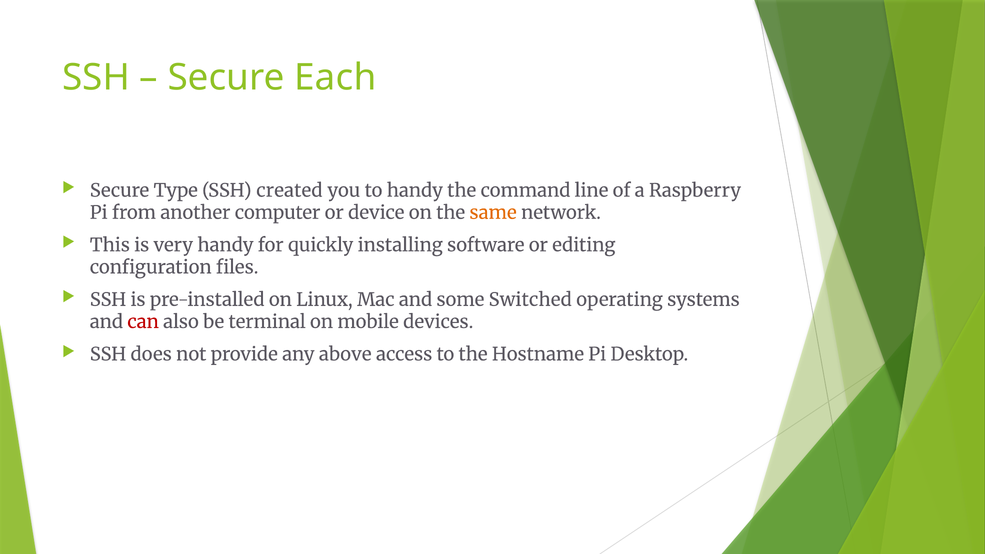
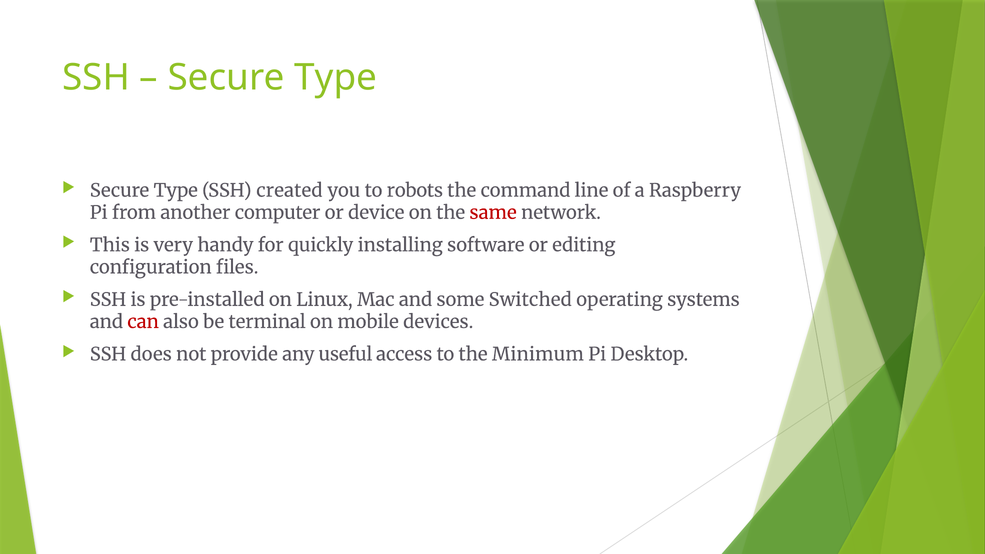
Each at (335, 78): Each -> Type
to handy: handy -> robots
same colour: orange -> red
above: above -> useful
Hostname: Hostname -> Minimum
